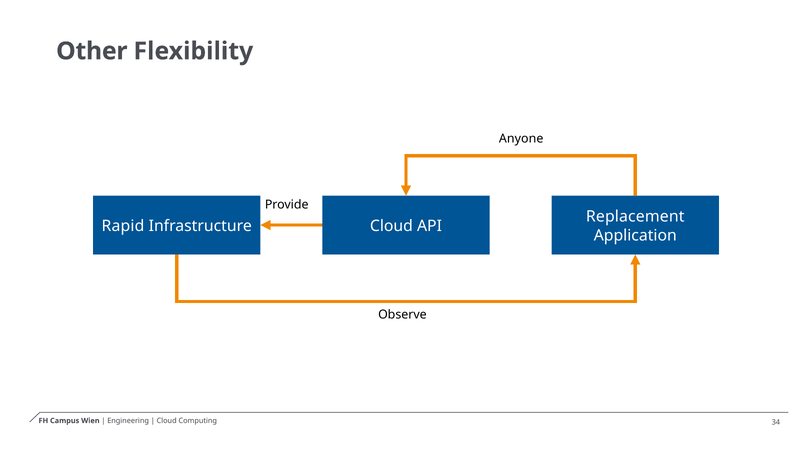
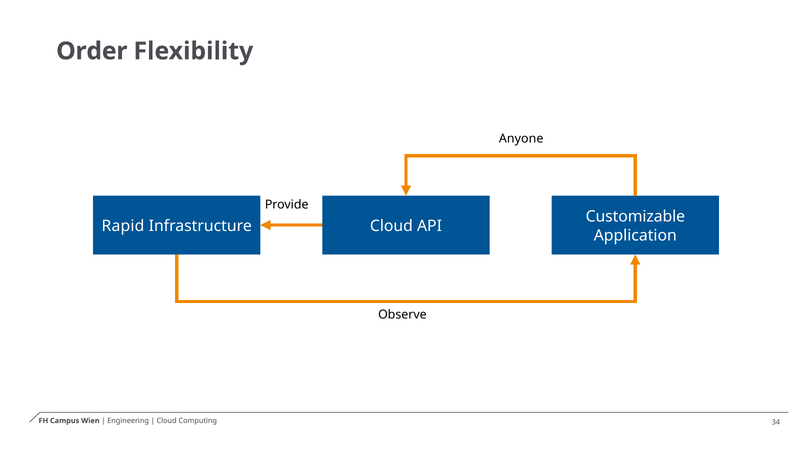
Other: Other -> Order
Replacement: Replacement -> Customizable
